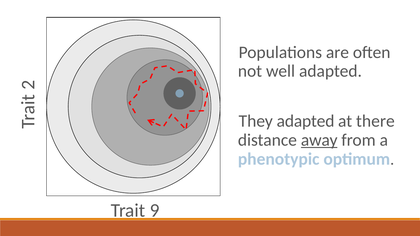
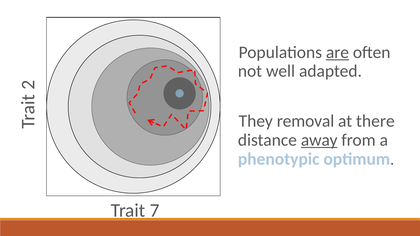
are underline: none -> present
They adapted: adapted -> removal
9: 9 -> 7
